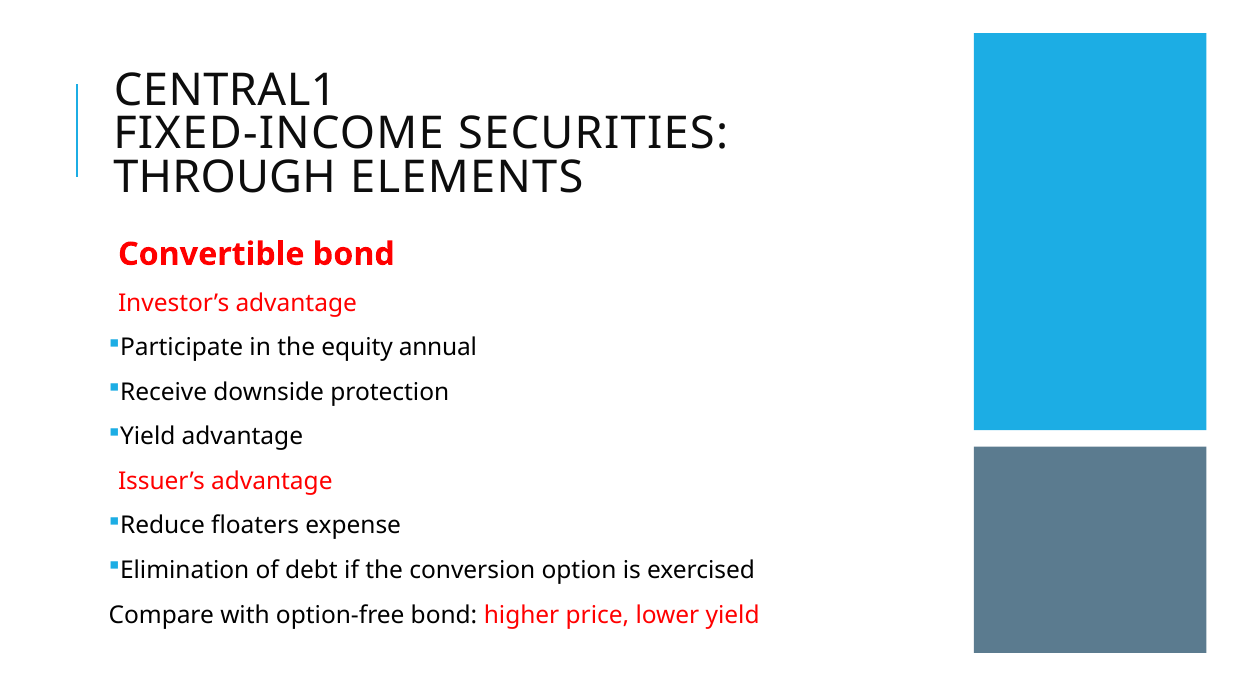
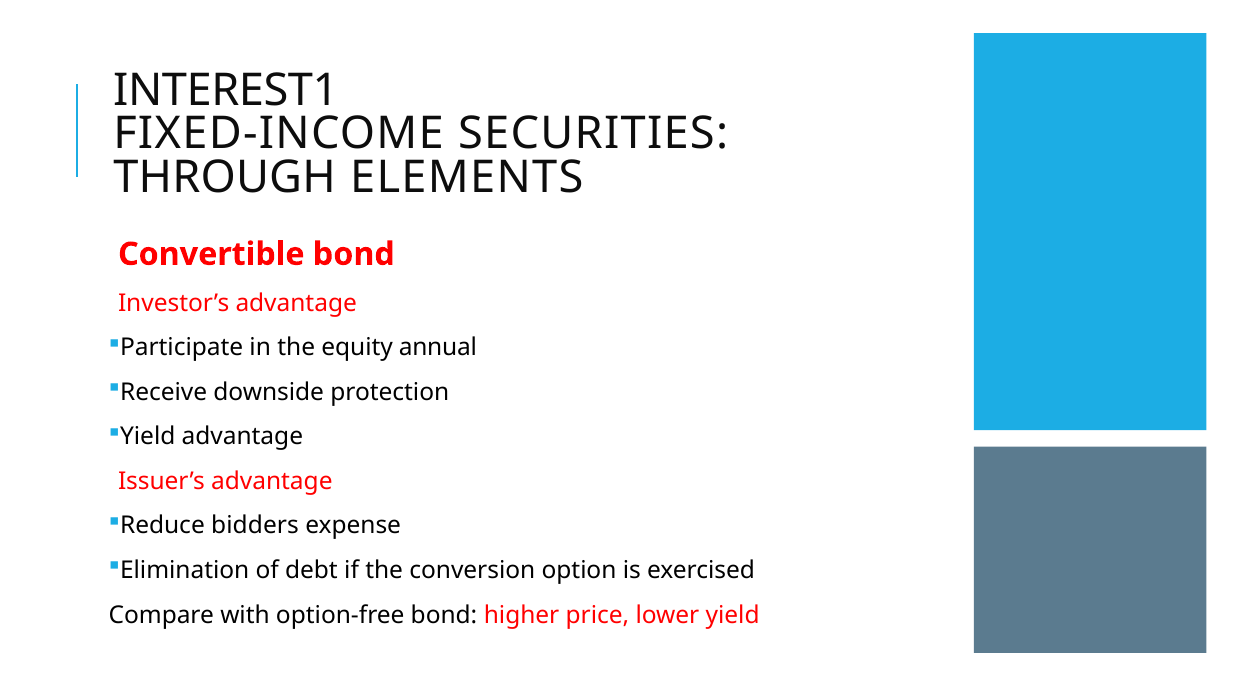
CENTRAL1: CENTRAL1 -> INTEREST1
floaters: floaters -> bidders
